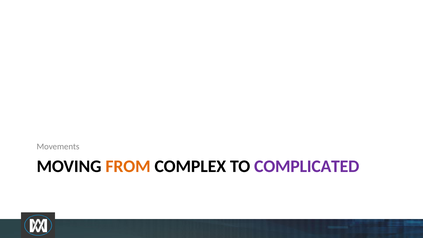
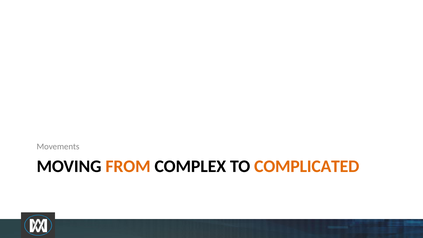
COMPLICATED colour: purple -> orange
